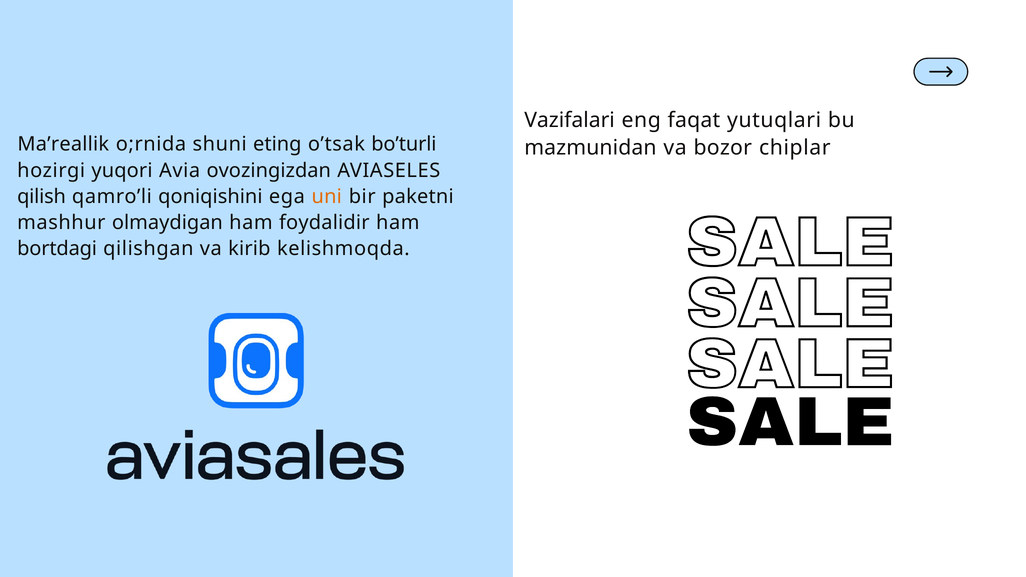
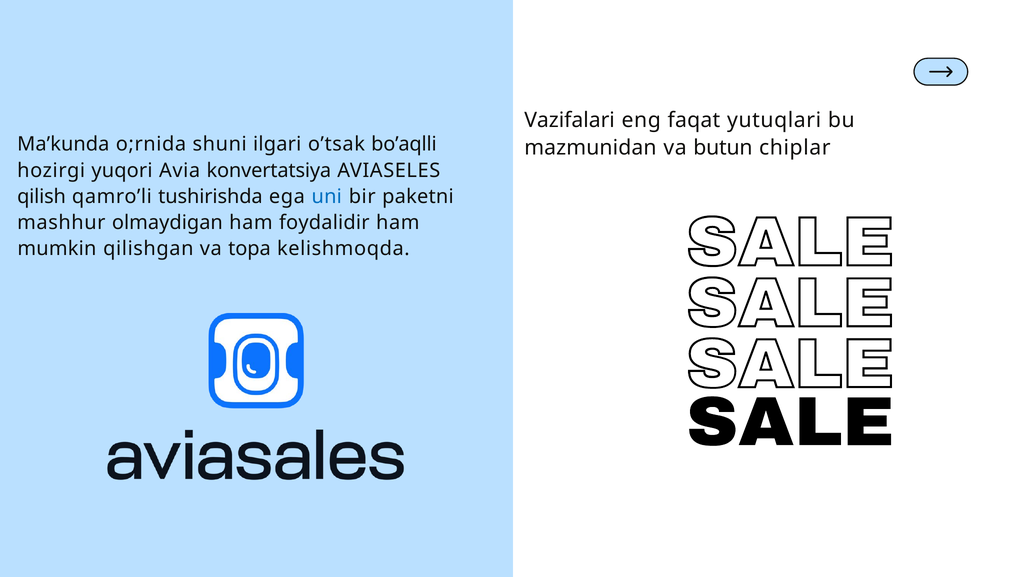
Ma’reallik: Ma’reallik -> Ma’kunda
eting: eting -> ilgari
bo’turli: bo’turli -> bo’aqlli
bozor: bozor -> butun
ovozingizdan: ovozingizdan -> konvertatsiya
qoniqishini: qoniqishini -> tushirishda
uni colour: orange -> blue
bortdagi: bortdagi -> mumkin
kirib: kirib -> topa
